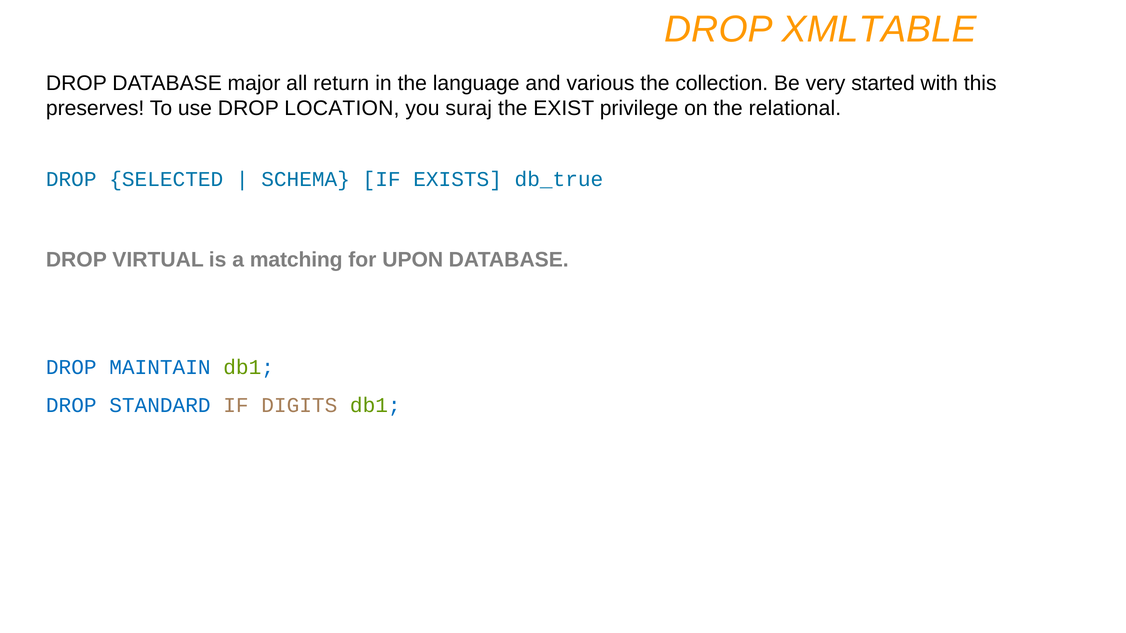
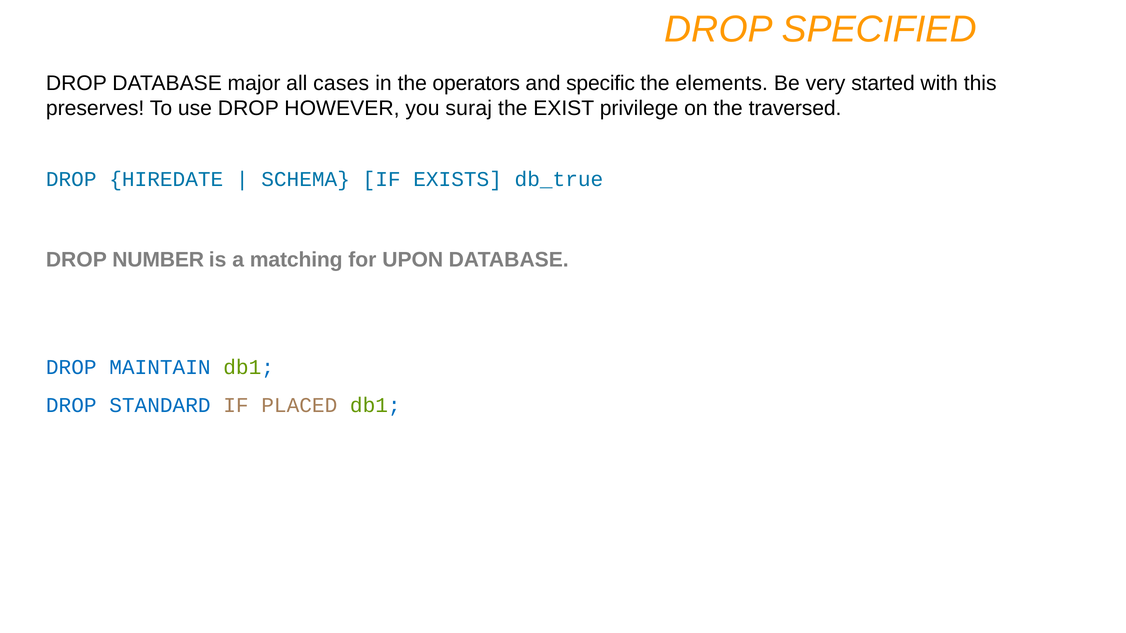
XMLTABLE: XMLTABLE -> SPECIFIED
return: return -> cases
language: language -> operators
various: various -> specific
collection: collection -> elements
LOCATION: LOCATION -> HOWEVER
relational: relational -> traversed
SELECTED: SELECTED -> HIREDATE
VIRTUAL: VIRTUAL -> NUMBER
DIGITS: DIGITS -> PLACED
